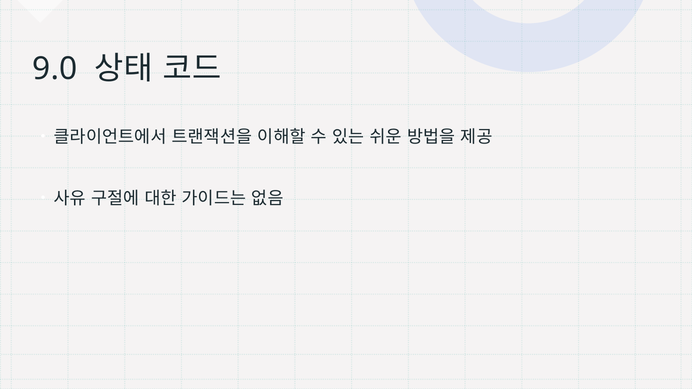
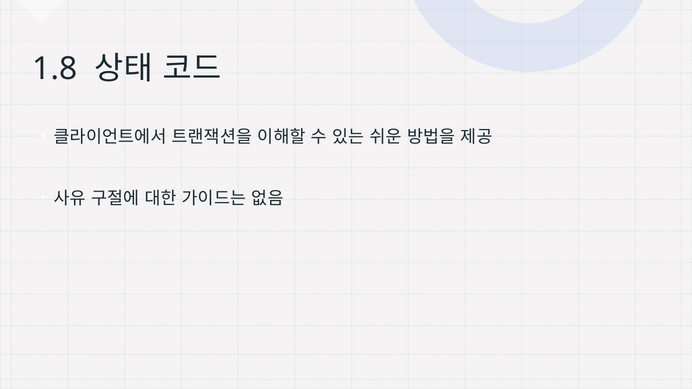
9.0: 9.0 -> 1.8
